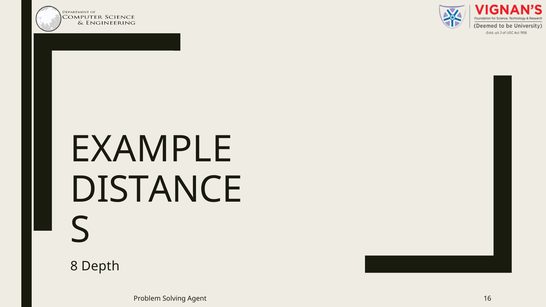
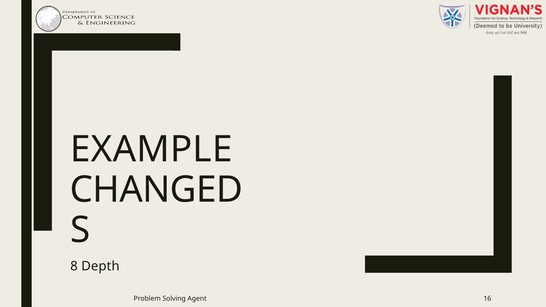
DISTANCE: DISTANCE -> CHANGED
